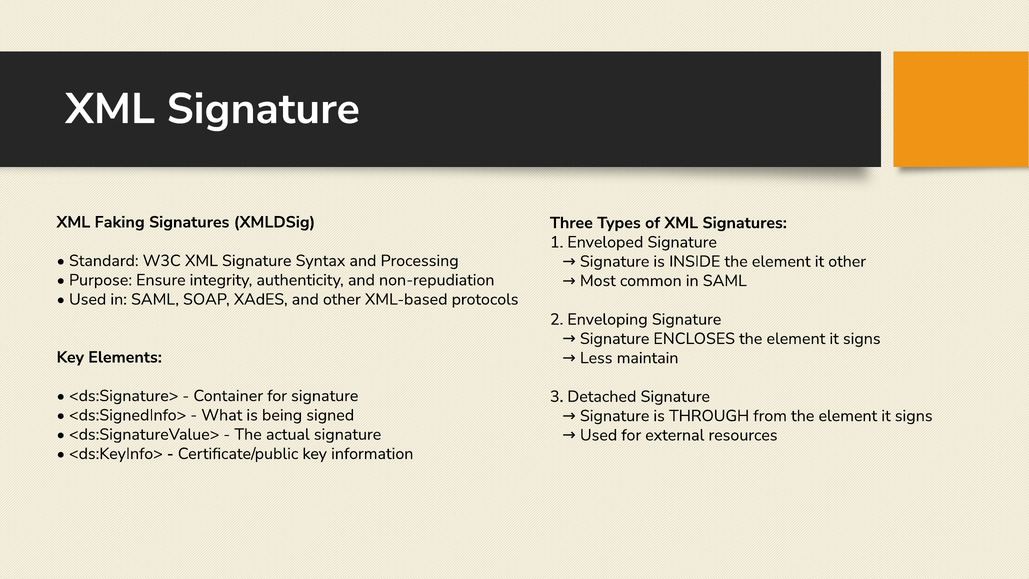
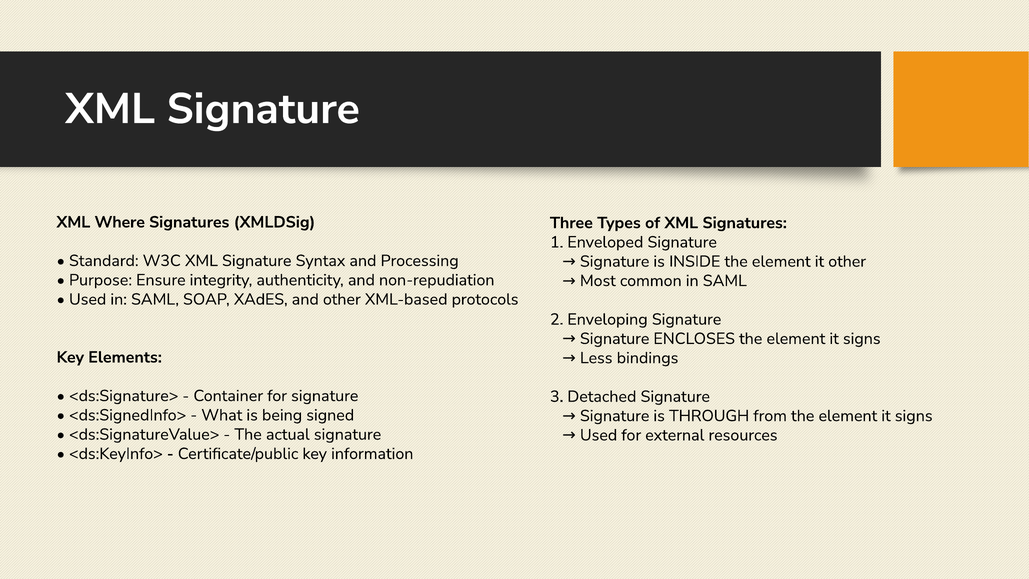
Faking: Faking -> Where
maintain: maintain -> bindings
